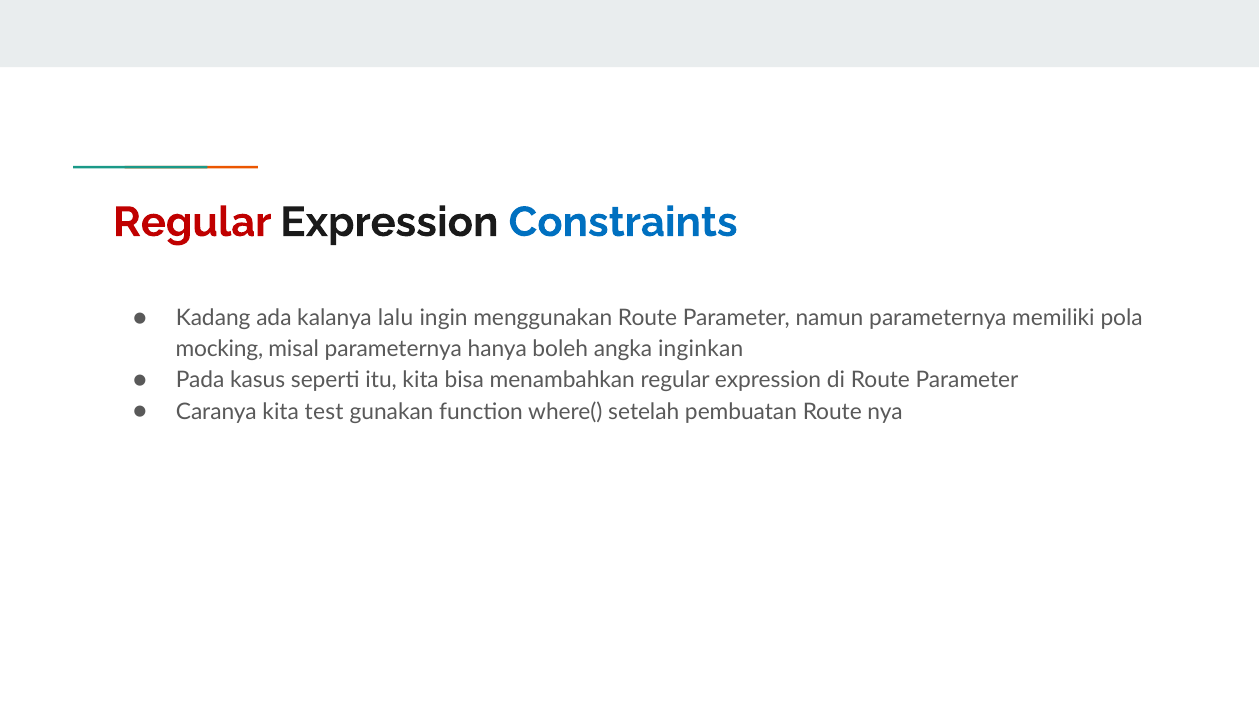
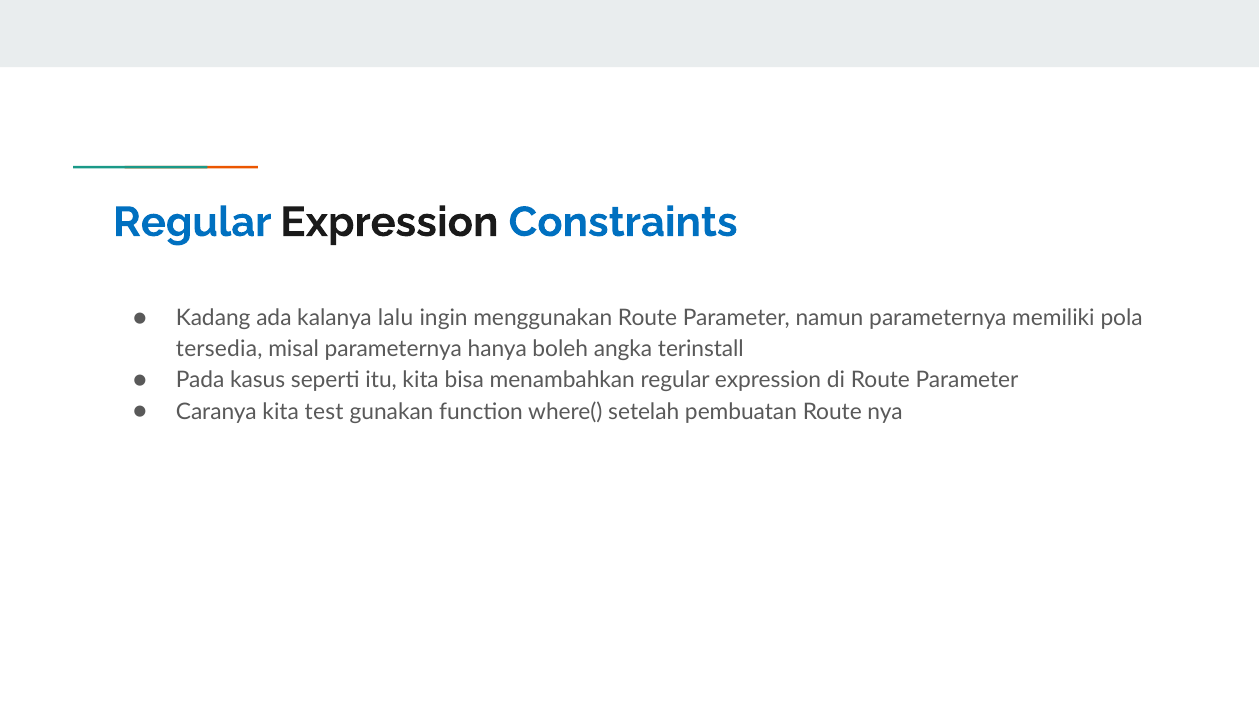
Regular at (192, 222) colour: red -> blue
mocking: mocking -> tersedia
inginkan: inginkan -> terinstall
